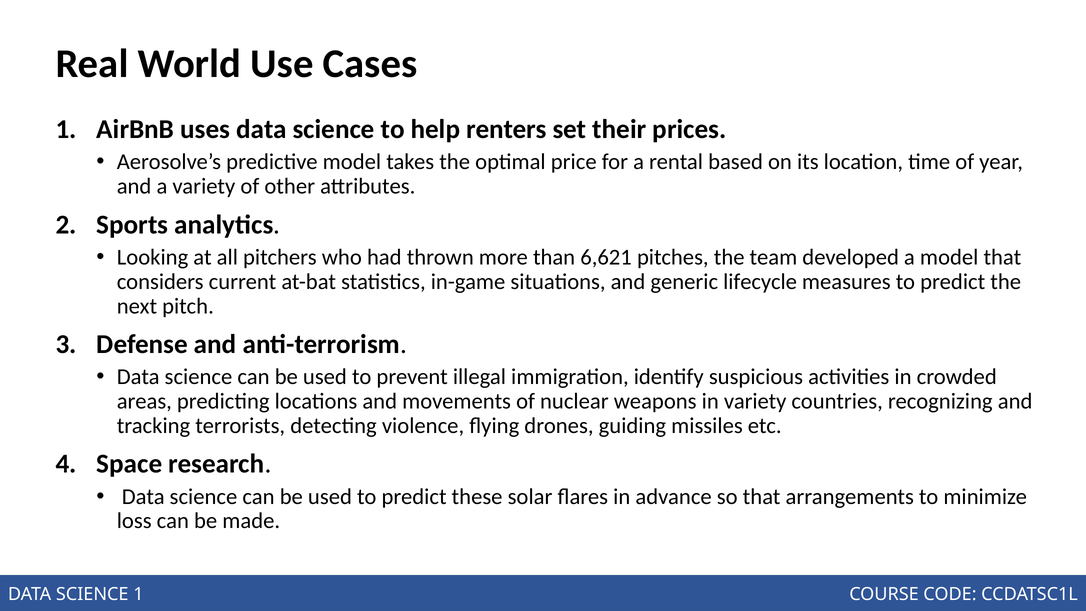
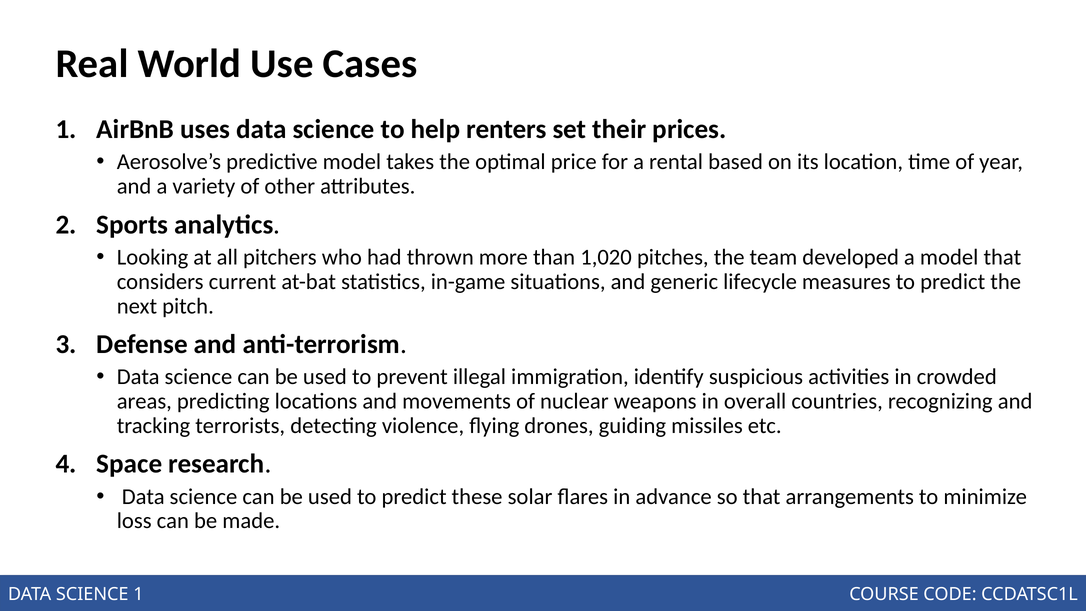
6,621: 6,621 -> 1,020
in variety: variety -> overall
